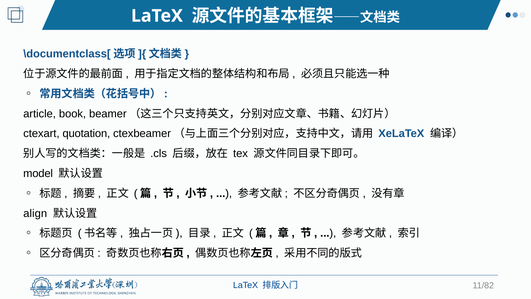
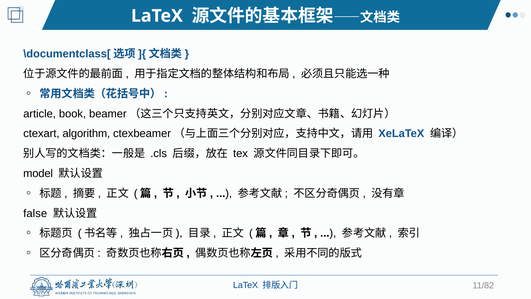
quotation: quotation -> algorithm
align: align -> false
